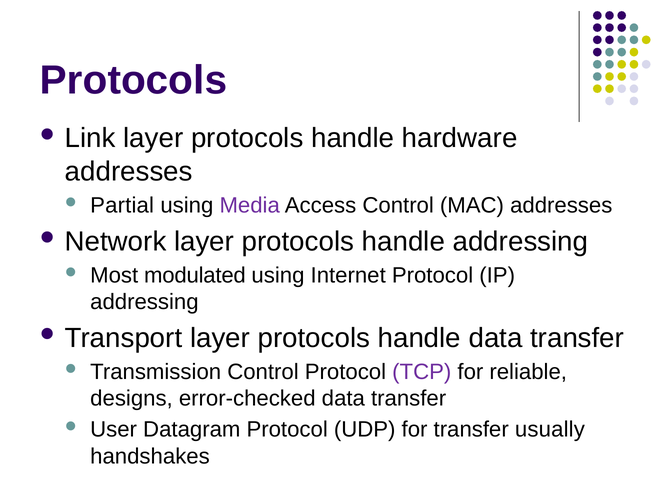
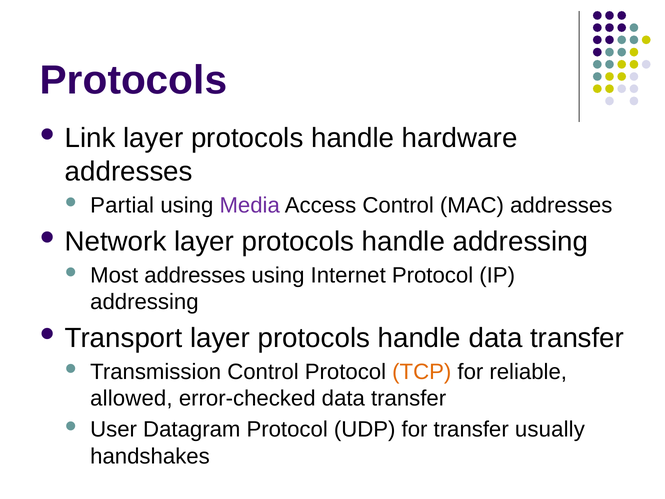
Most modulated: modulated -> addresses
TCP colour: purple -> orange
designs: designs -> allowed
